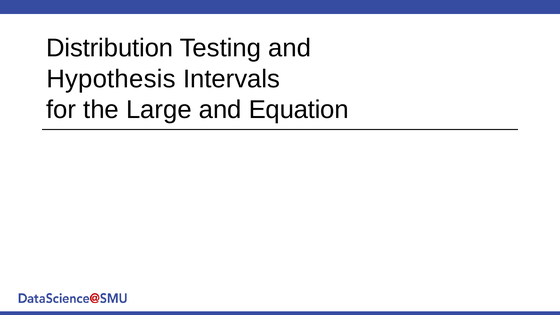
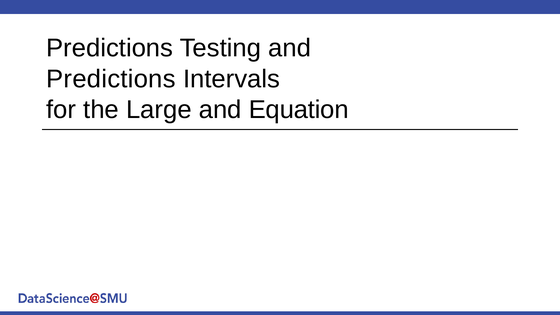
Distribution at (110, 48): Distribution -> Predictions
Hypothesis at (111, 79): Hypothesis -> Predictions
